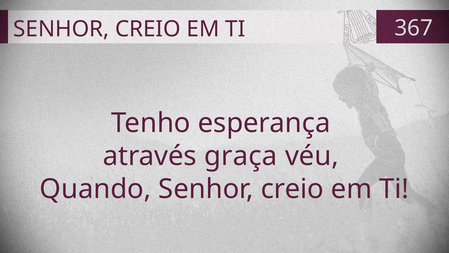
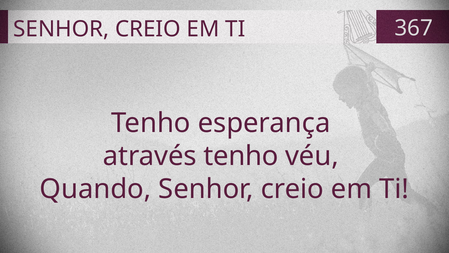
através graça: graça -> tenho
